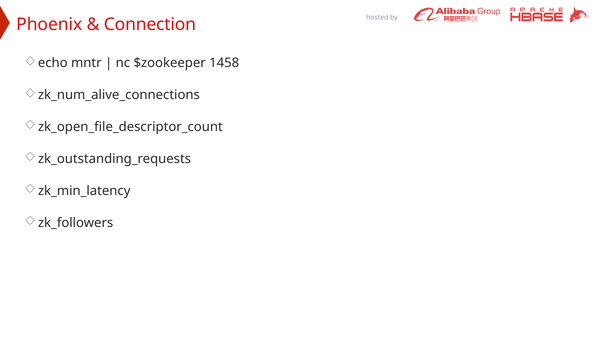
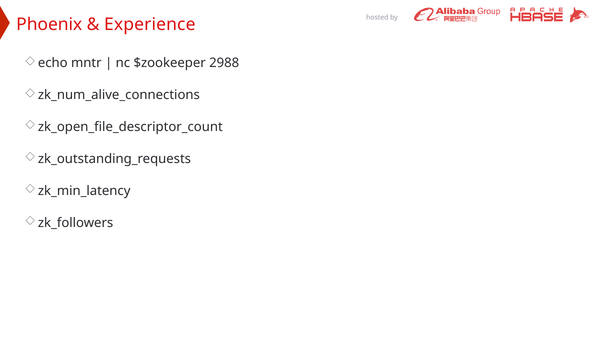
Connection: Connection -> Experience
1458: 1458 -> 2988
